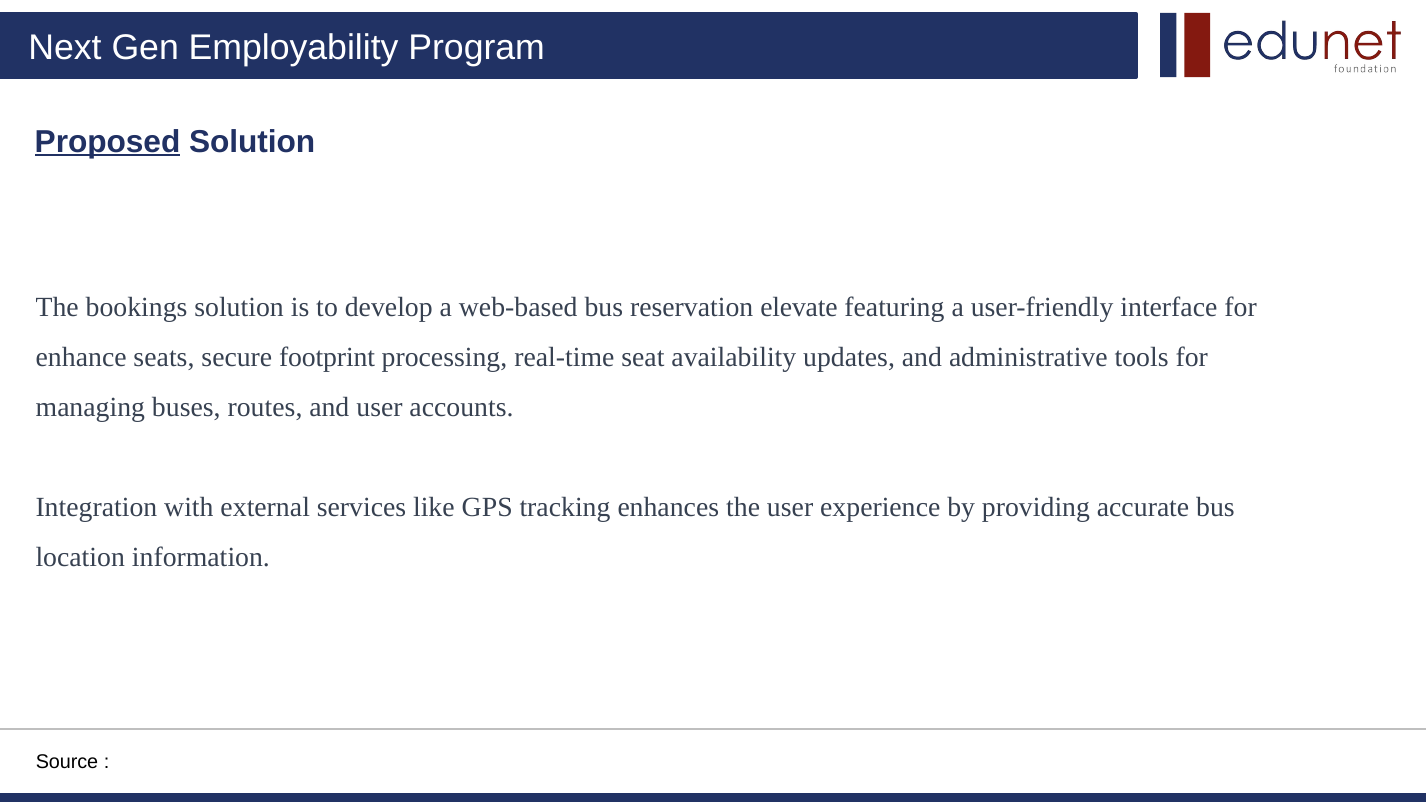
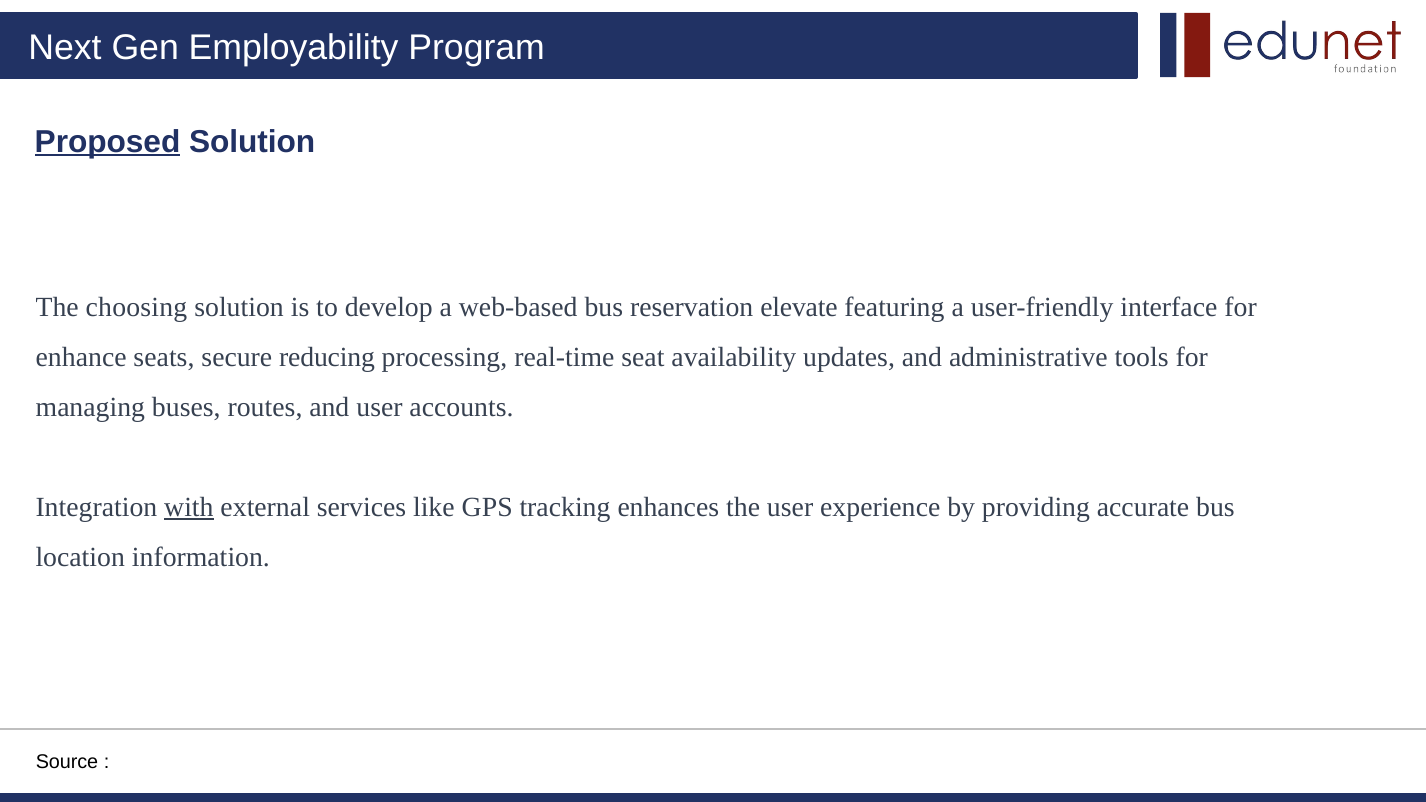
bookings: bookings -> choosing
footprint: footprint -> reducing
with underline: none -> present
